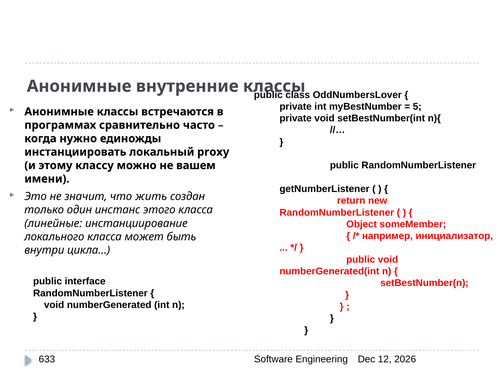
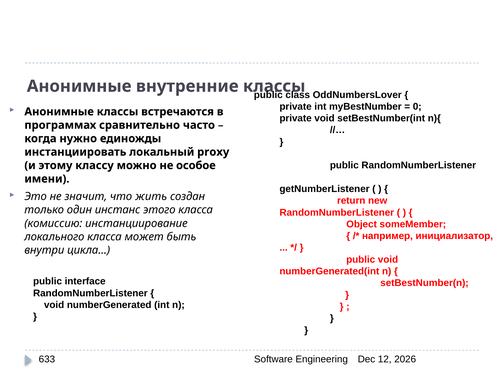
5: 5 -> 0
вашем: вашем -> особое
линейные: линейные -> комиссию
